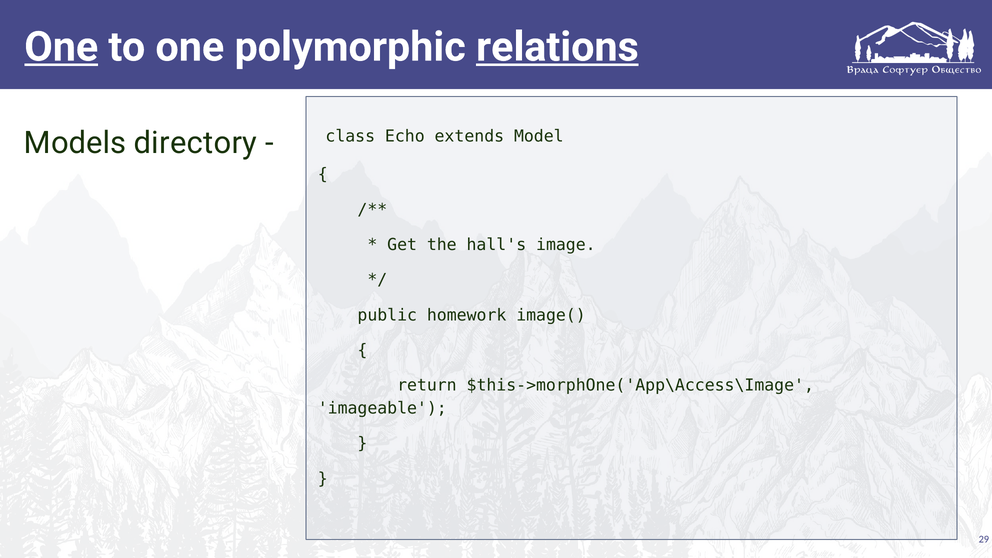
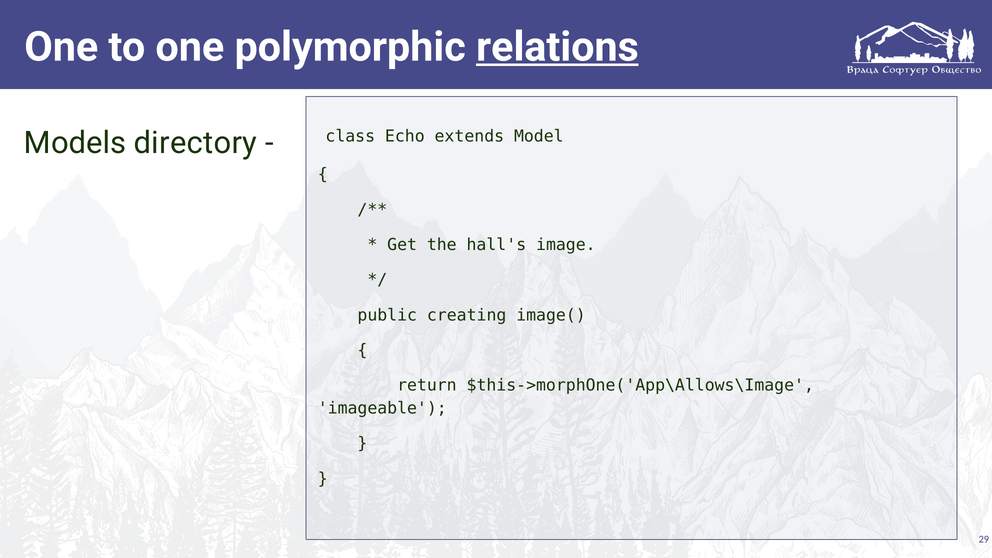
One at (61, 47) underline: present -> none
homework: homework -> creating
$this->morphOne('App\Access\Image: $this->morphOne('App\Access\Image -> $this->morphOne('App\Allows\Image
